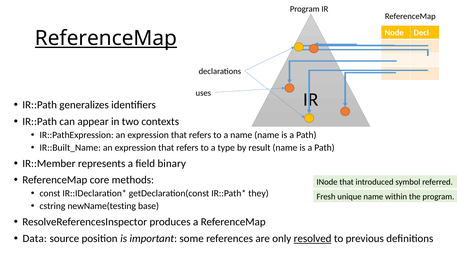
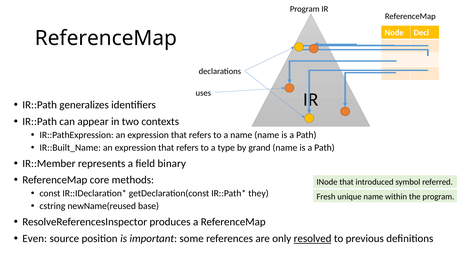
ReferenceMap at (106, 38) underline: present -> none
result: result -> grand
newName(testing: newName(testing -> newName(reused
Data: Data -> Even
